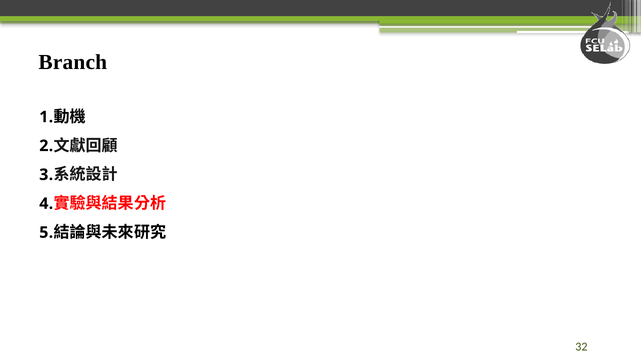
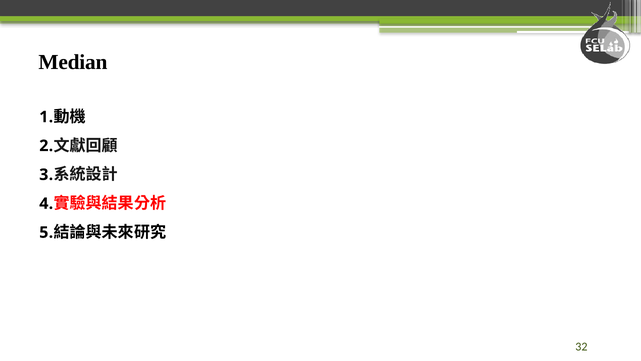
Branch: Branch -> Median
